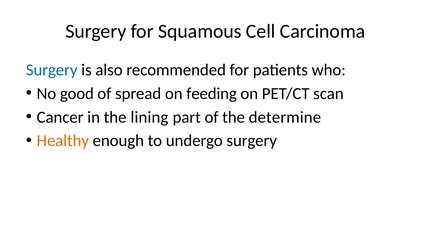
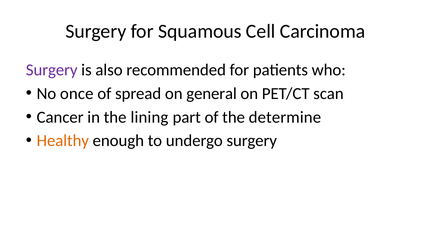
Surgery at (52, 70) colour: blue -> purple
good: good -> once
feeding: feeding -> general
